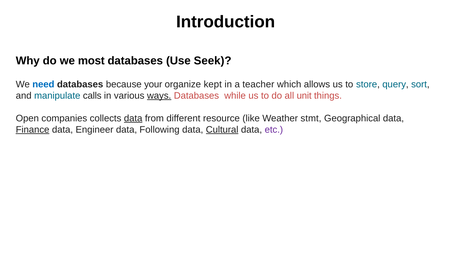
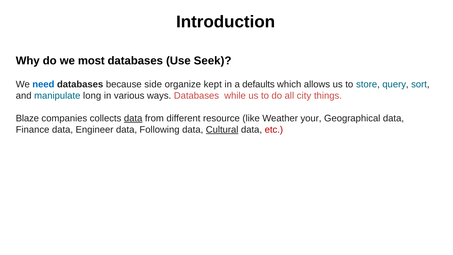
your: your -> side
teacher: teacher -> defaults
calls: calls -> long
ways underline: present -> none
unit: unit -> city
Open: Open -> Blaze
stmt: stmt -> your
Finance underline: present -> none
etc colour: purple -> red
